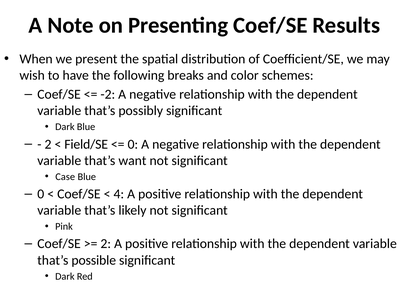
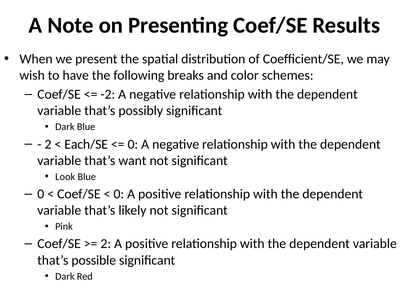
Field/SE: Field/SE -> Each/SE
Case: Case -> Look
4 at (119, 194): 4 -> 0
